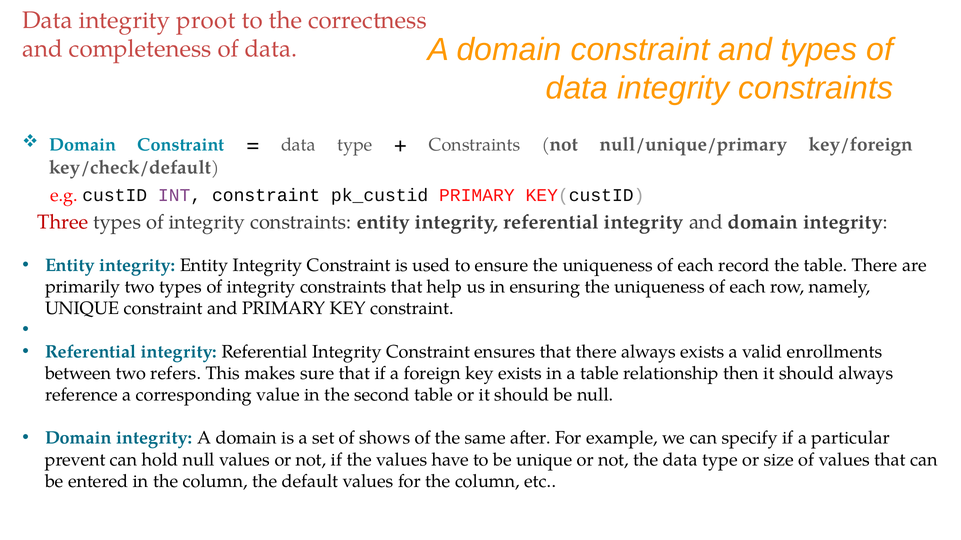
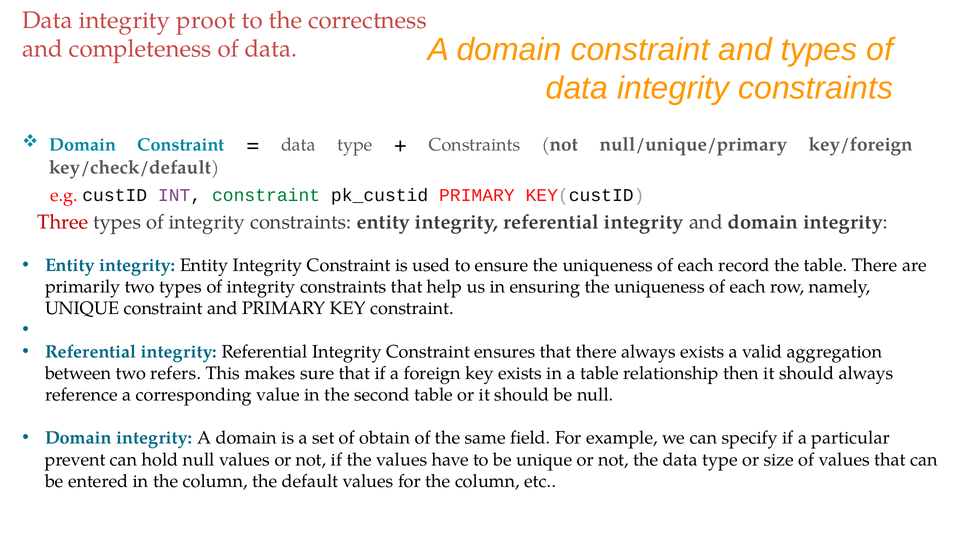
constraint at (266, 196) colour: black -> green
enrollments: enrollments -> aggregation
shows: shows -> obtain
after: after -> field
